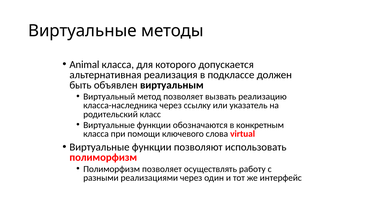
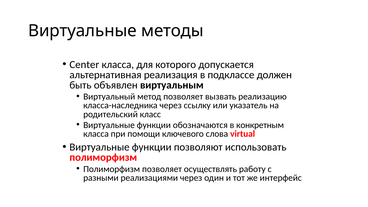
Animal: Animal -> Center
